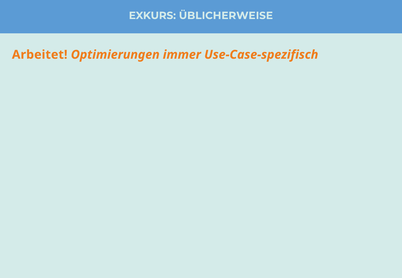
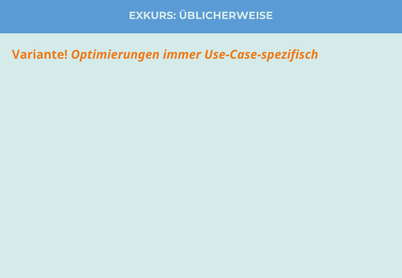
Arbeitet: Arbeitet -> Variante
